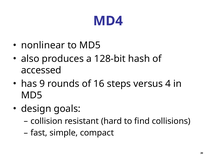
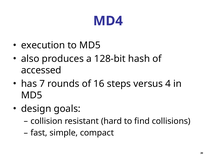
nonlinear: nonlinear -> execution
9: 9 -> 7
